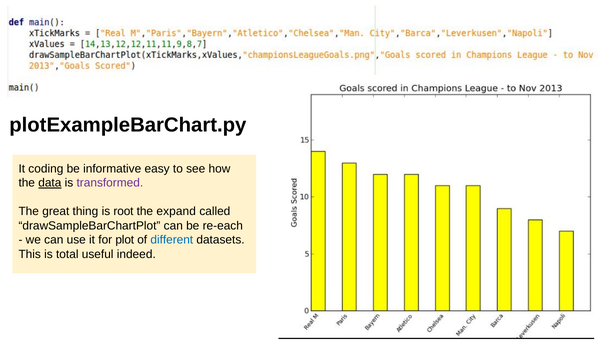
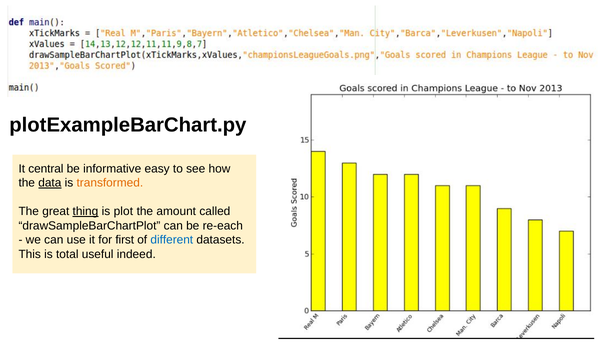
coding: coding -> central
transformed colour: purple -> orange
thing underline: none -> present
root: root -> plot
expand: expand -> amount
plot: plot -> first
